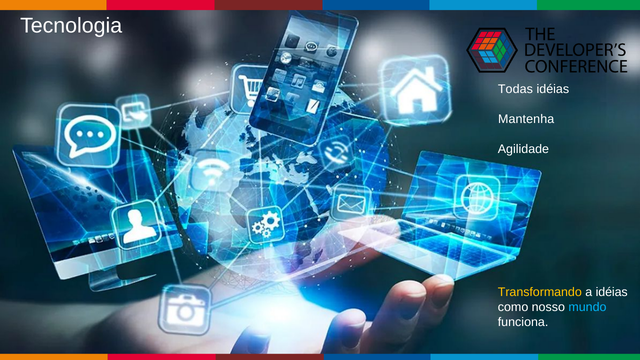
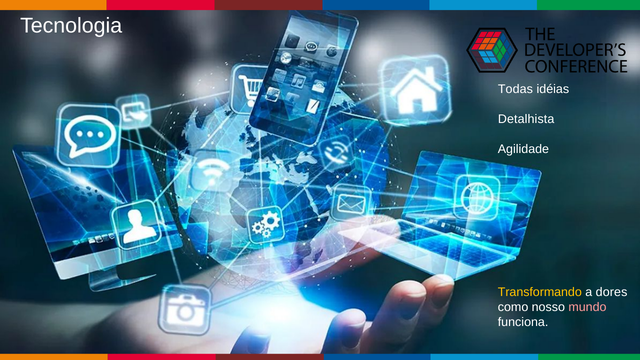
Mantenha: Mantenha -> Detalhista
a idéias: idéias -> dores
mundo colour: light blue -> pink
